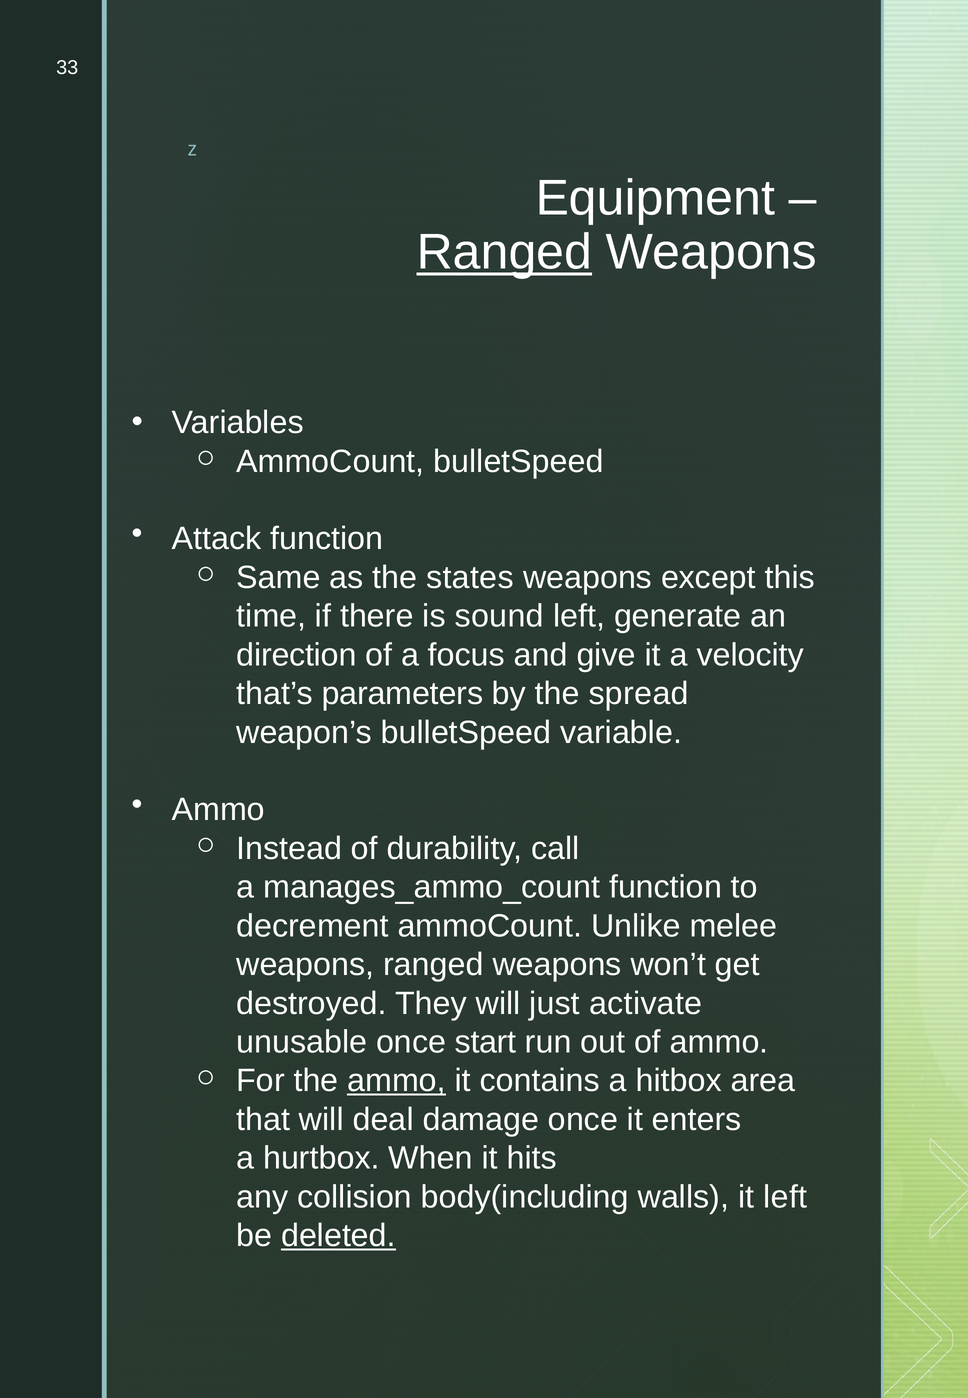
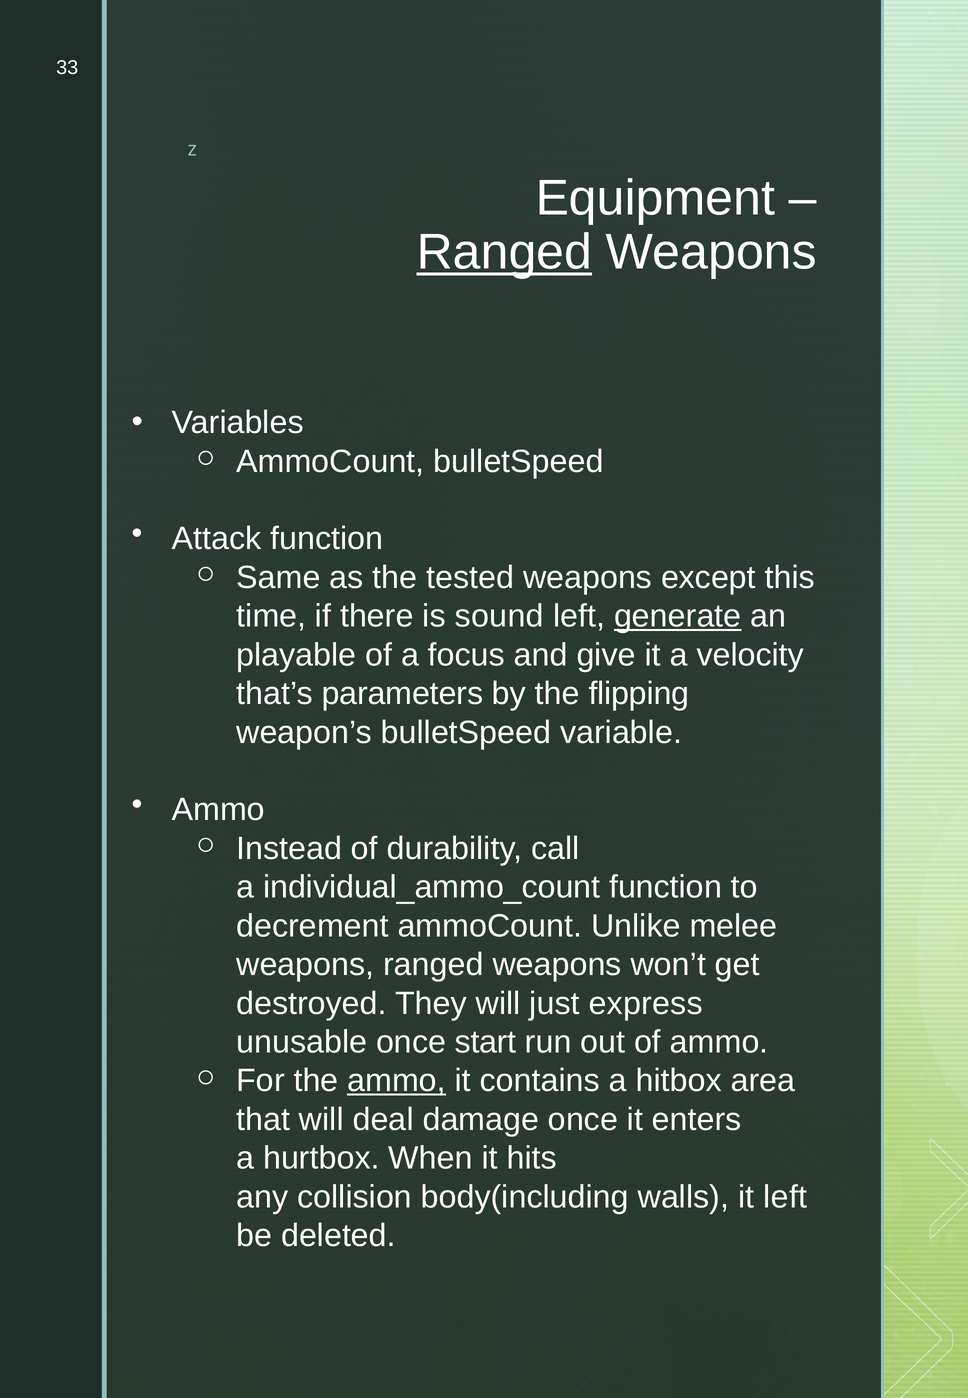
states: states -> tested
generate underline: none -> present
direction: direction -> playable
spread: spread -> flipping
manages_ammo_count: manages_ammo_count -> individual_ammo_count
activate: activate -> express
deleted underline: present -> none
